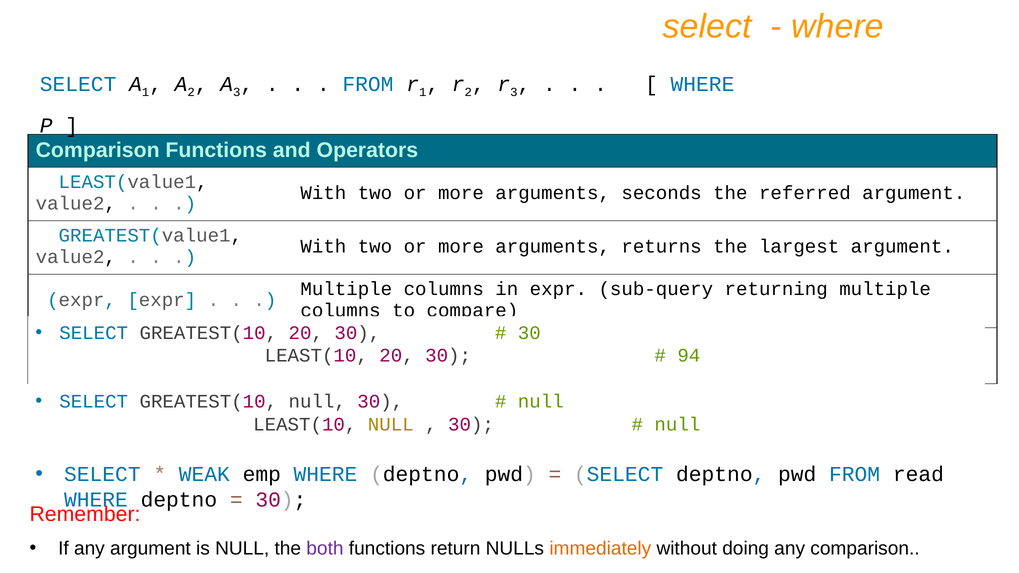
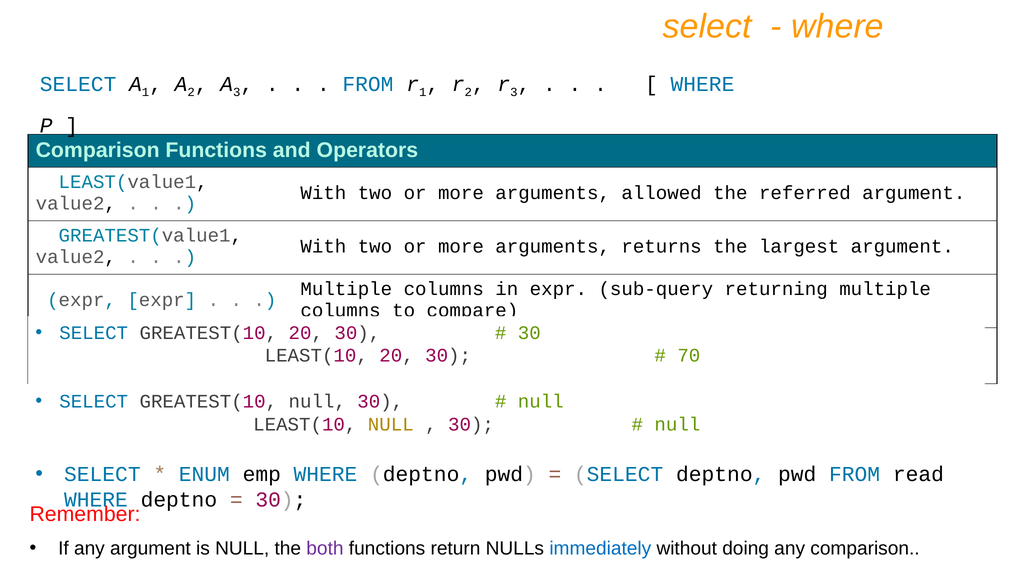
seconds: seconds -> allowed
94: 94 -> 70
WEAK: WEAK -> ENUM
immediately colour: orange -> blue
